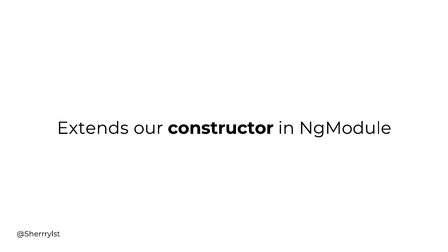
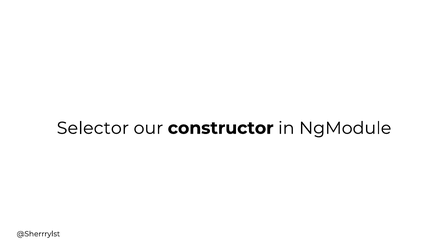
Extends: Extends -> Selector
